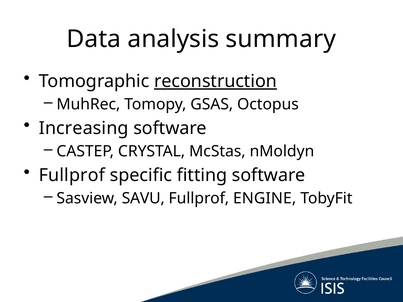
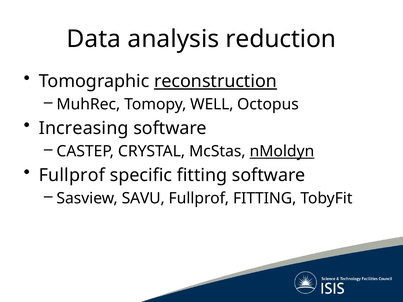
summary: summary -> reduction
GSAS: GSAS -> WELL
nMoldyn underline: none -> present
Fullprof ENGINE: ENGINE -> FITTING
